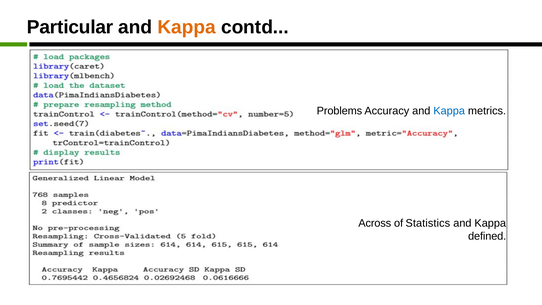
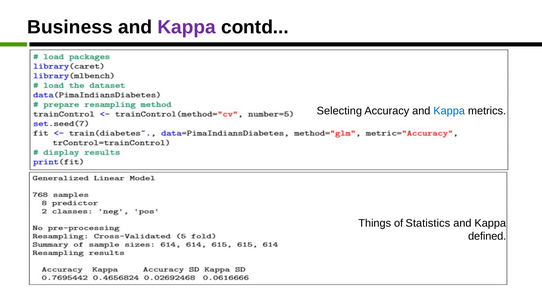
Particular: Particular -> Business
Kappa at (187, 27) colour: orange -> purple
Problems: Problems -> Selecting
Across: Across -> Things
